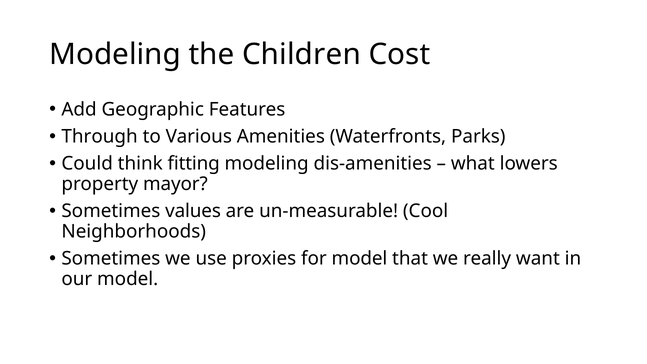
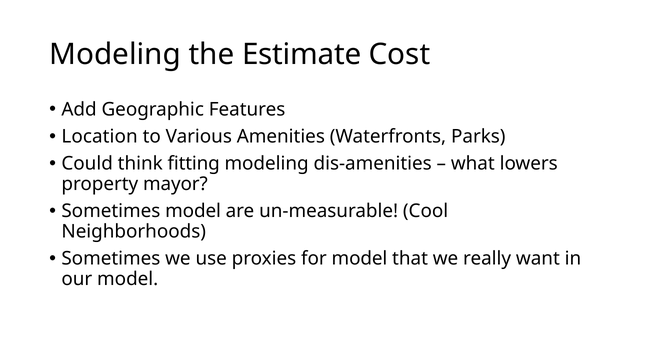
Children: Children -> Estimate
Through: Through -> Location
Sometimes values: values -> model
